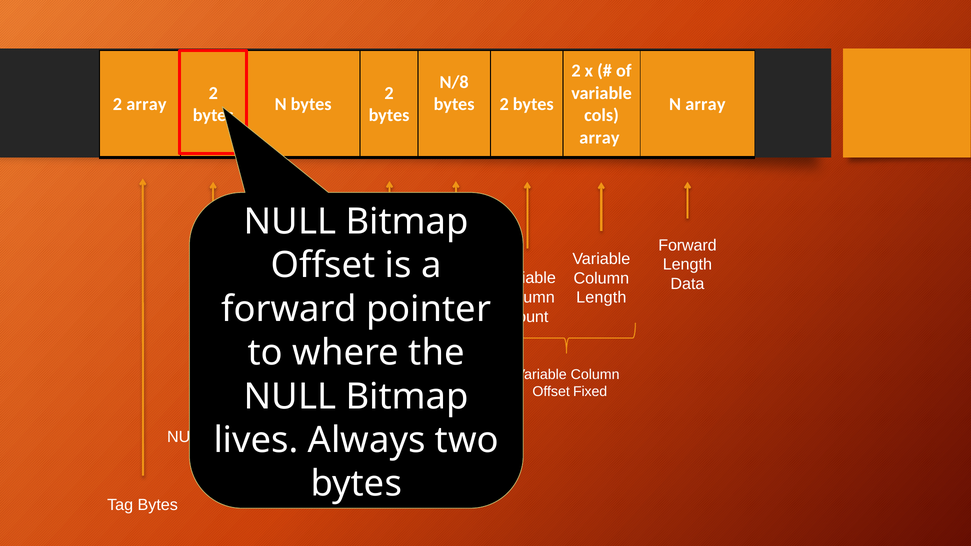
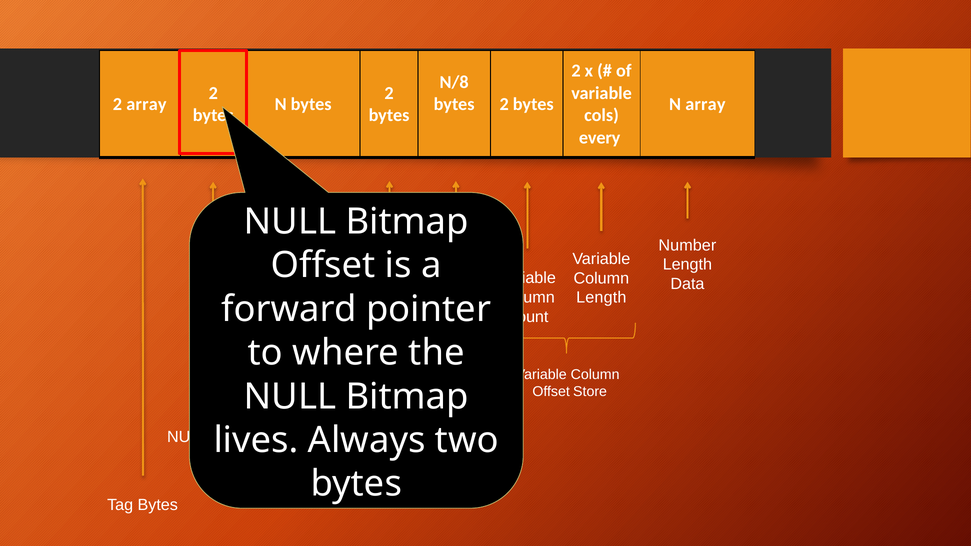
array at (599, 138): array -> every
Forward at (687, 245): Forward -> Number
Fixed at (590, 392): Fixed -> Store
